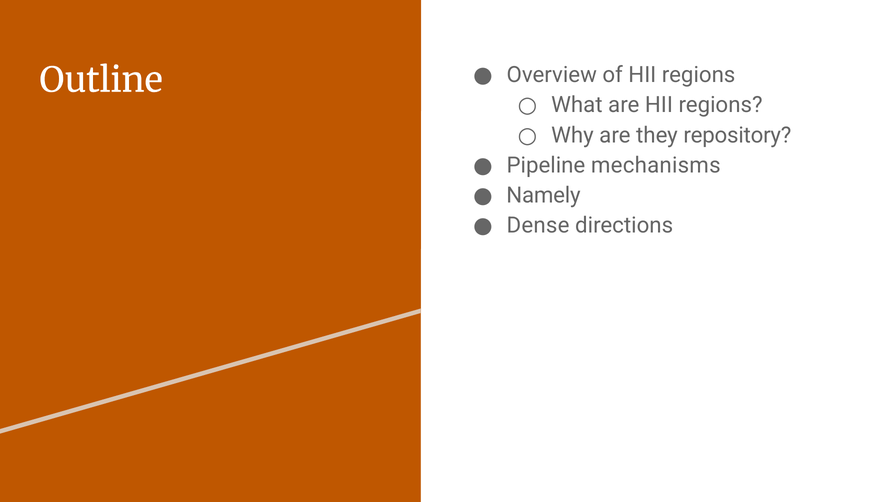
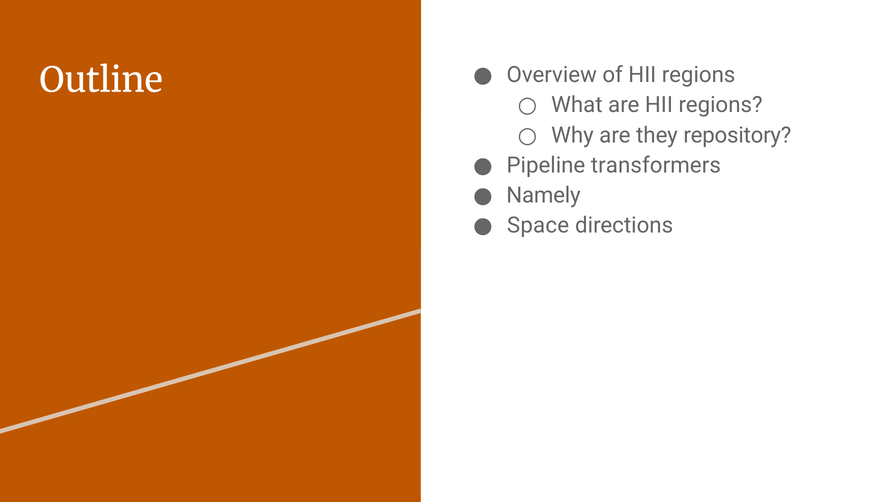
mechanisms: mechanisms -> transformers
Dense: Dense -> Space
